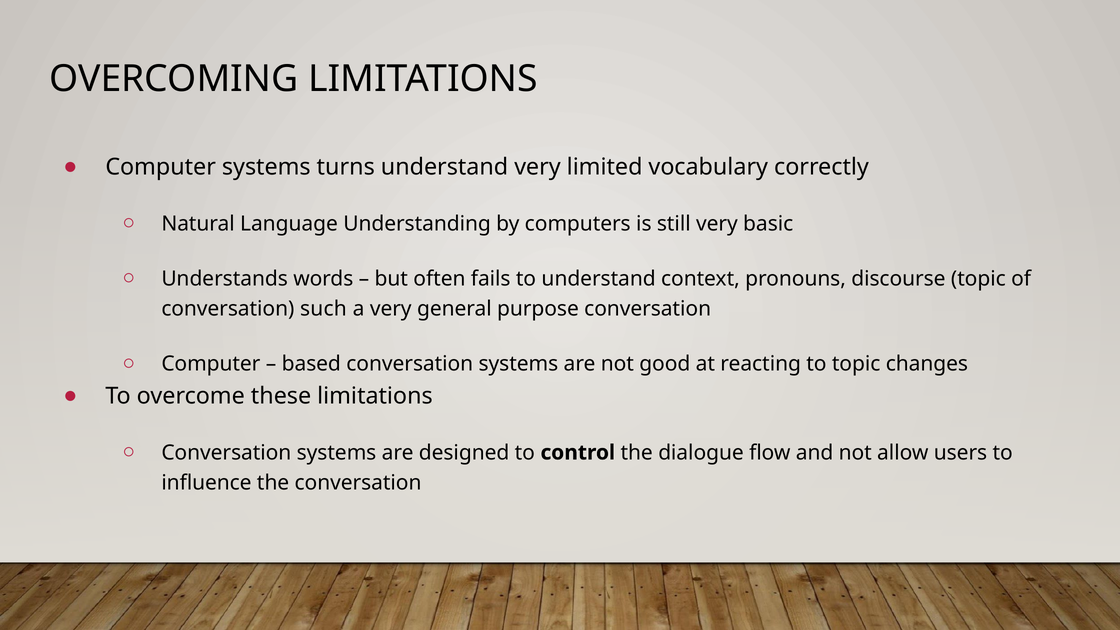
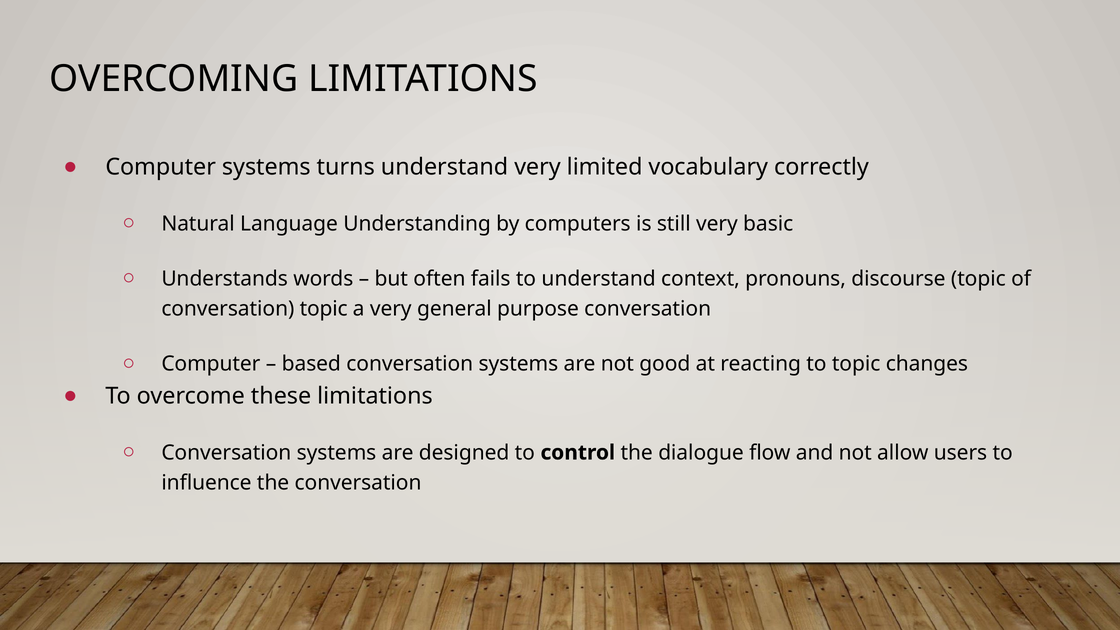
conversation such: such -> topic
